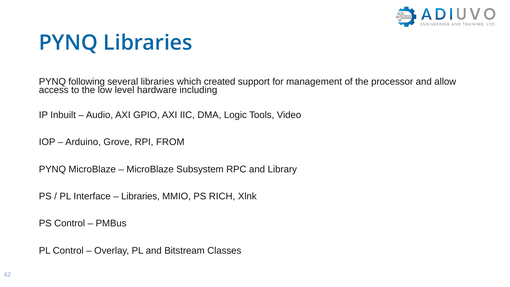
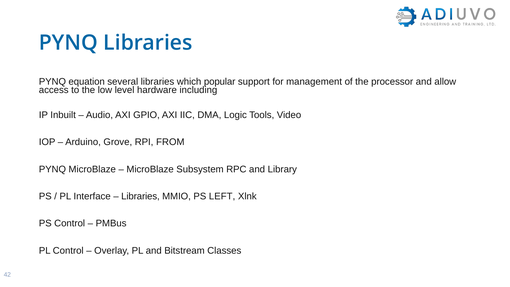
following: following -> equation
created: created -> popular
RICH: RICH -> LEFT
